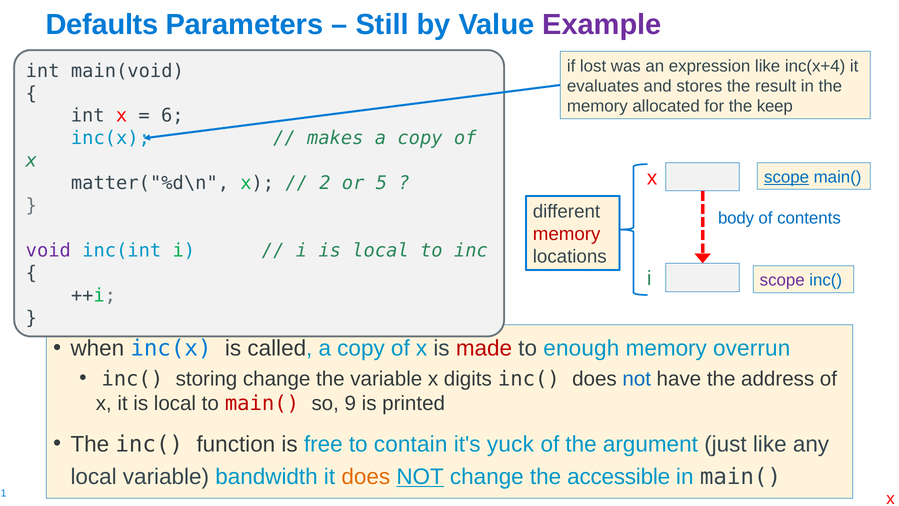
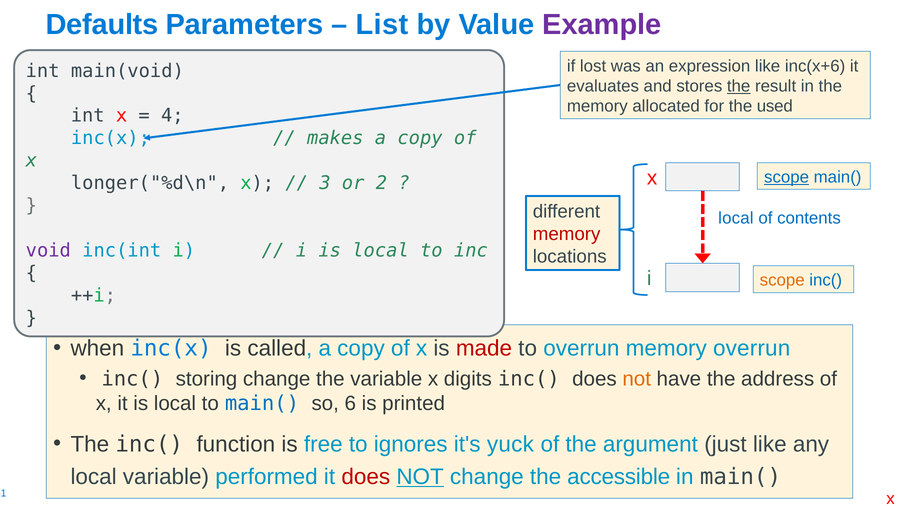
Still: Still -> List
inc(x+4: inc(x+4 -> inc(x+6
the at (739, 86) underline: none -> present
keep: keep -> used
6: 6 -> 4
matter("%d\n: matter("%d\n -> longer("%d\n
2: 2 -> 3
5: 5 -> 2
body at (736, 218): body -> local
scope at (782, 280) colour: purple -> orange
to enough: enough -> overrun
not at (637, 379) colour: blue -> orange
main( at (262, 403) colour: red -> blue
9: 9 -> 6
contain: contain -> ignores
bandwidth: bandwidth -> performed
does at (366, 476) colour: orange -> red
